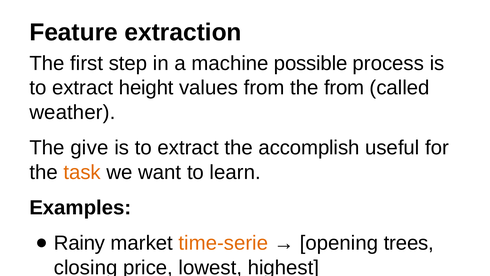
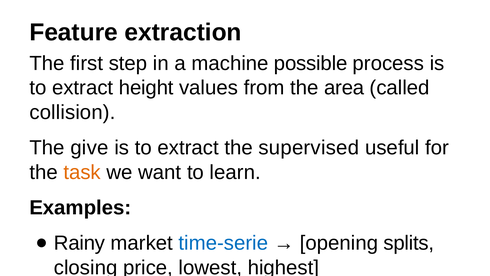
the from: from -> area
weather: weather -> collision
accomplish: accomplish -> supervised
time-serie colour: orange -> blue
trees: trees -> splits
